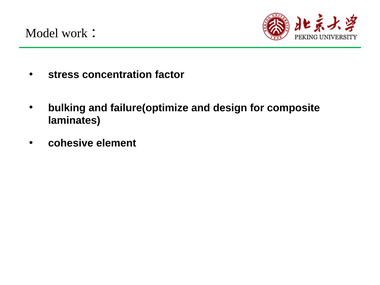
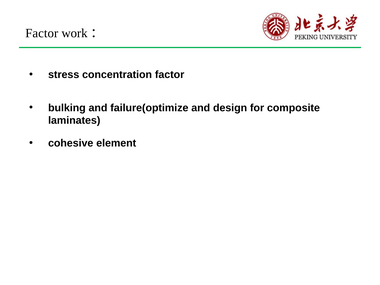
Model at (42, 33): Model -> Factor
